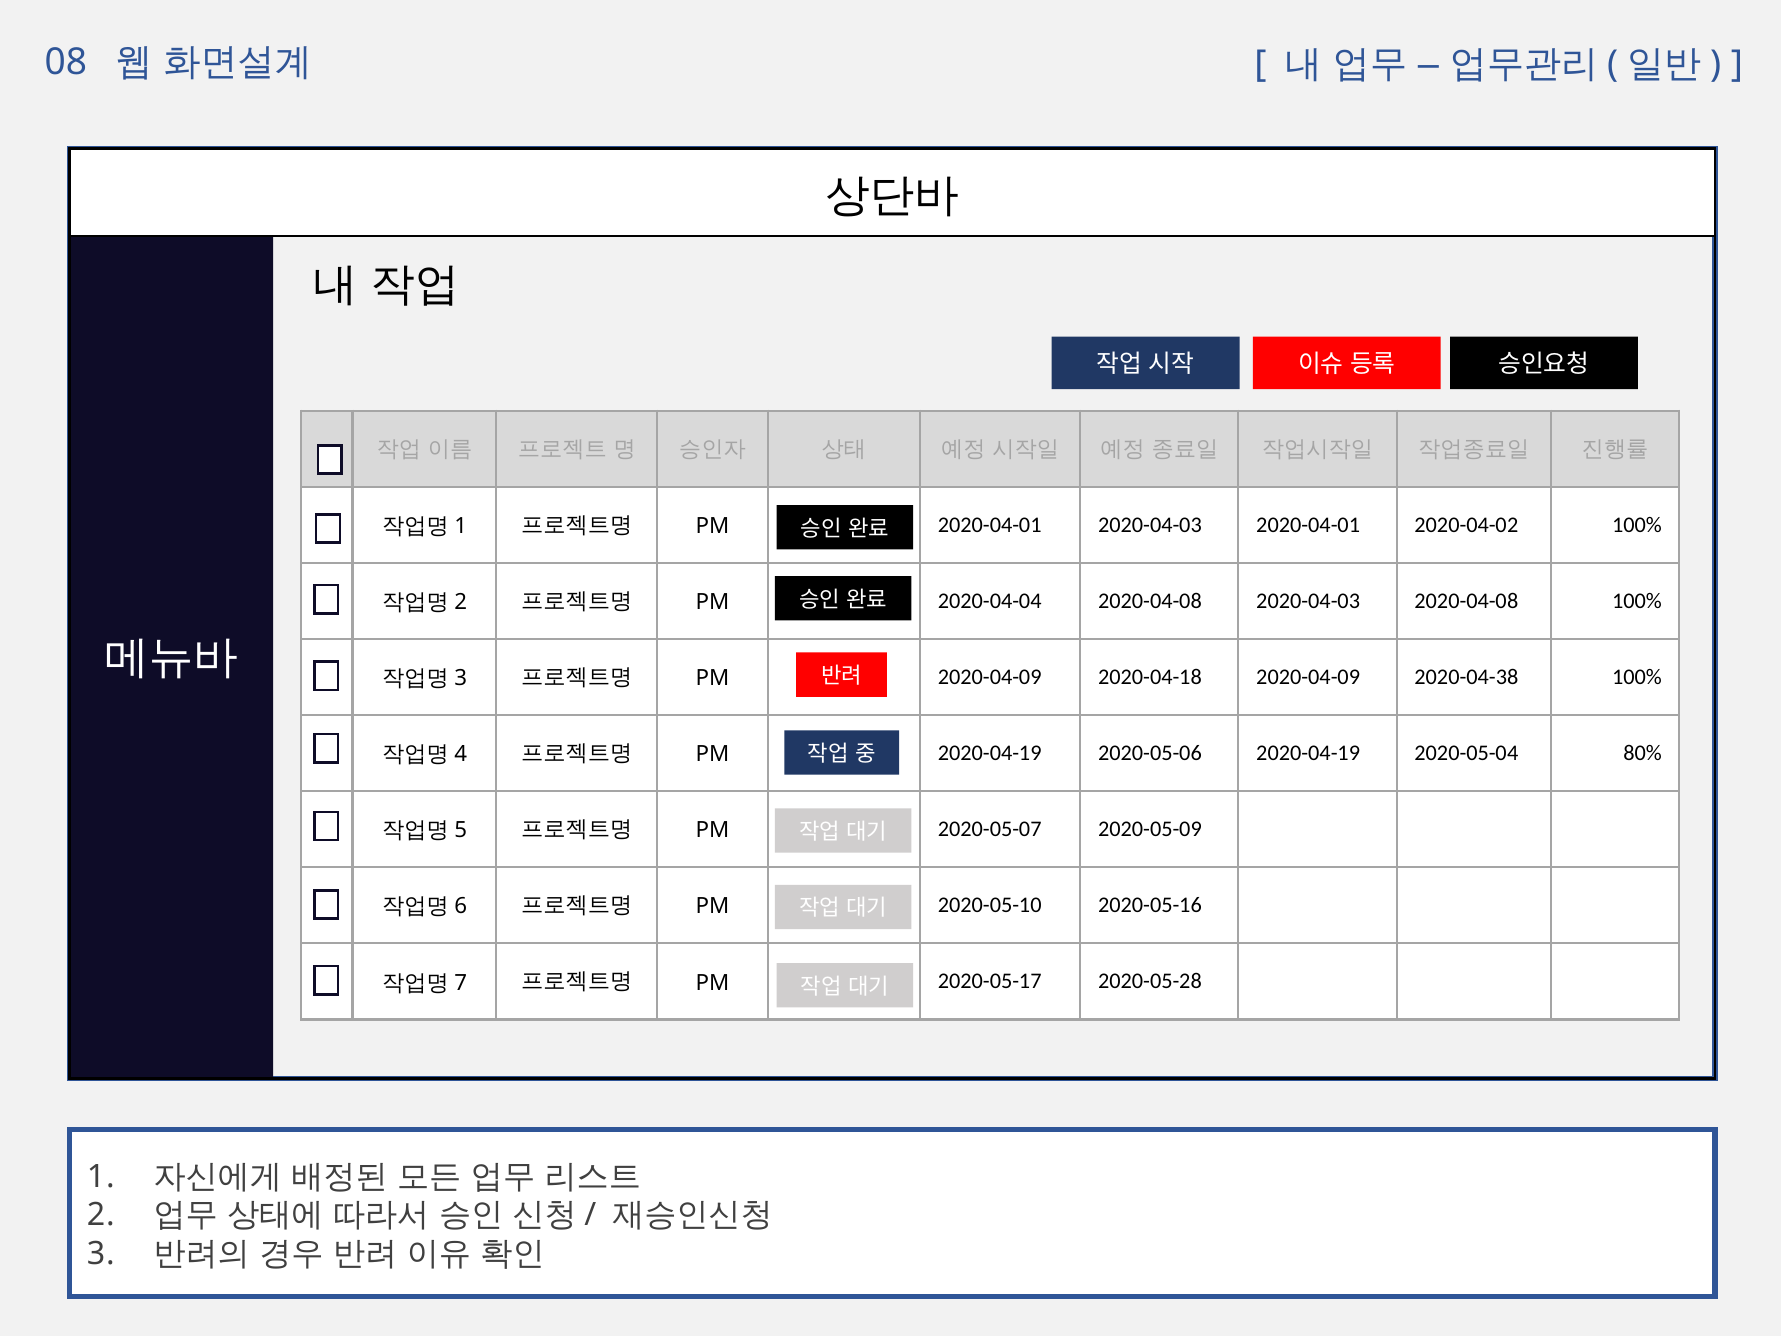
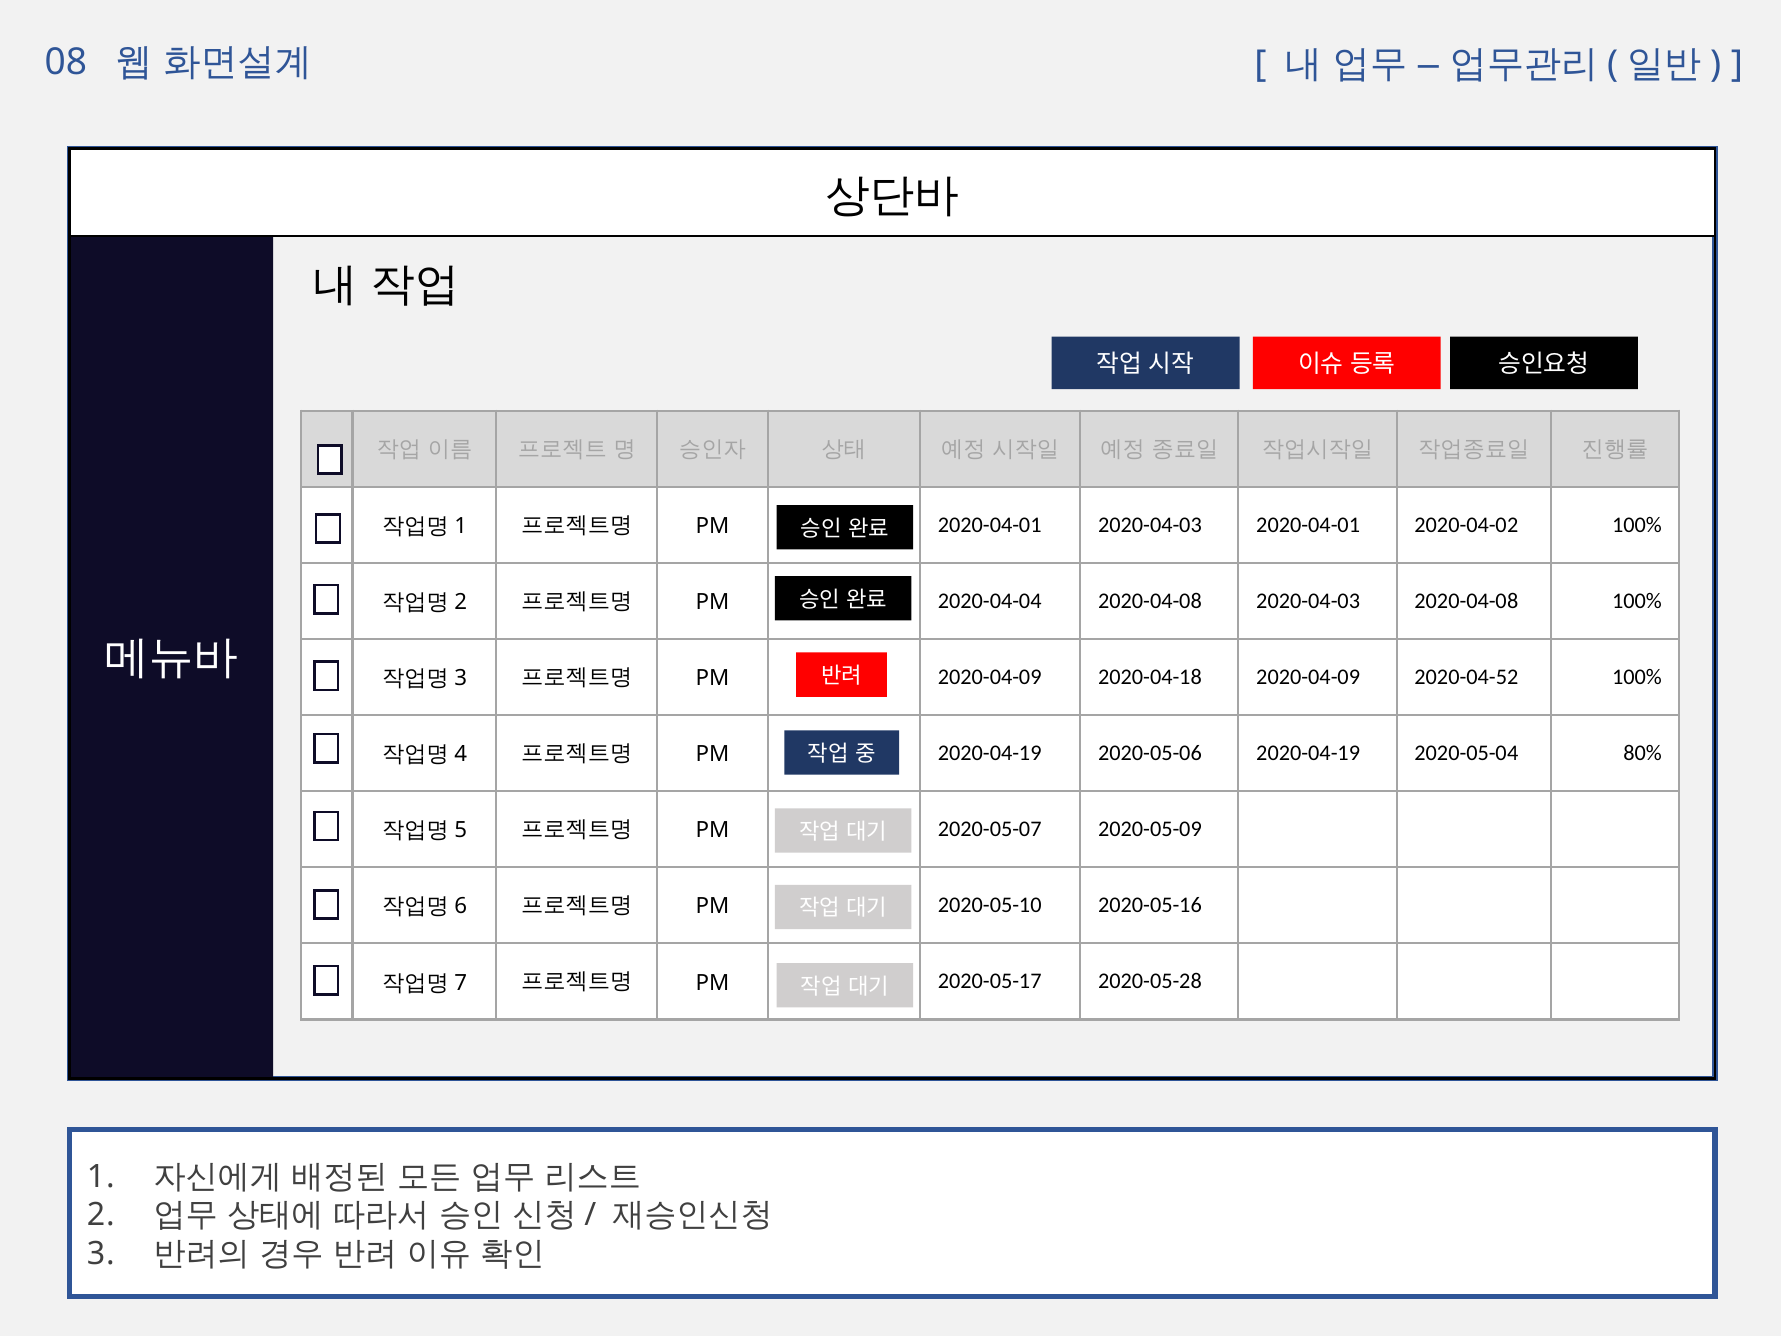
2020-04-38: 2020-04-38 -> 2020-04-52
